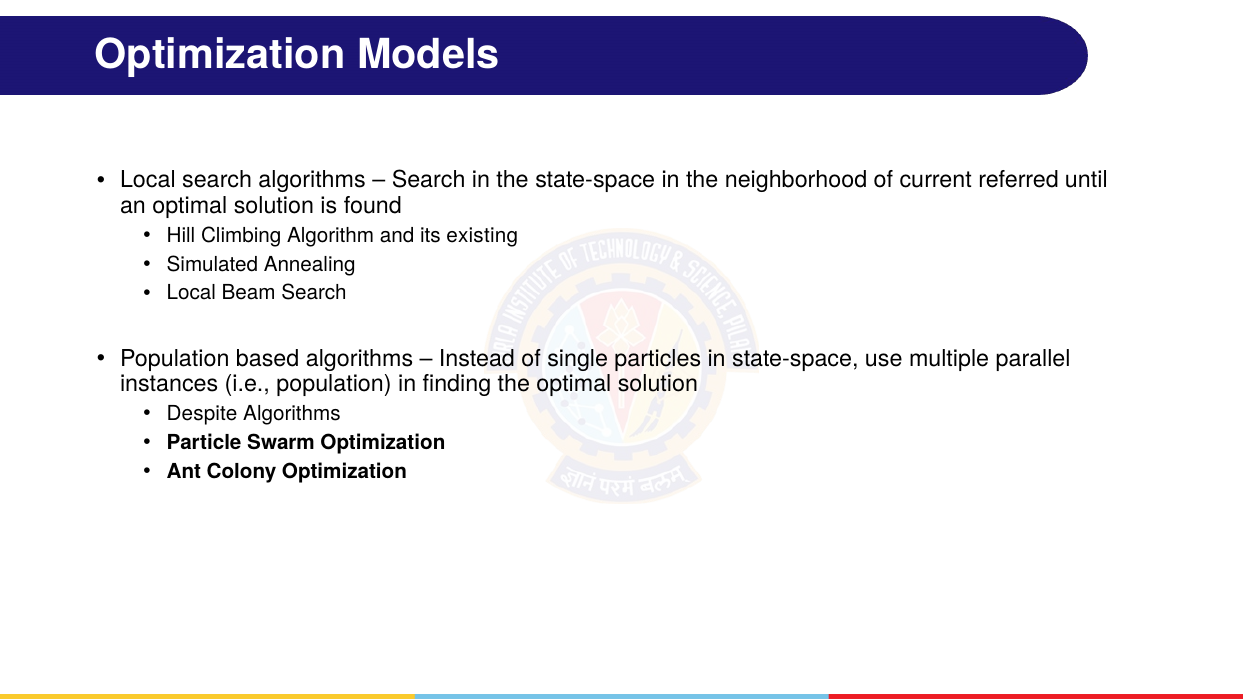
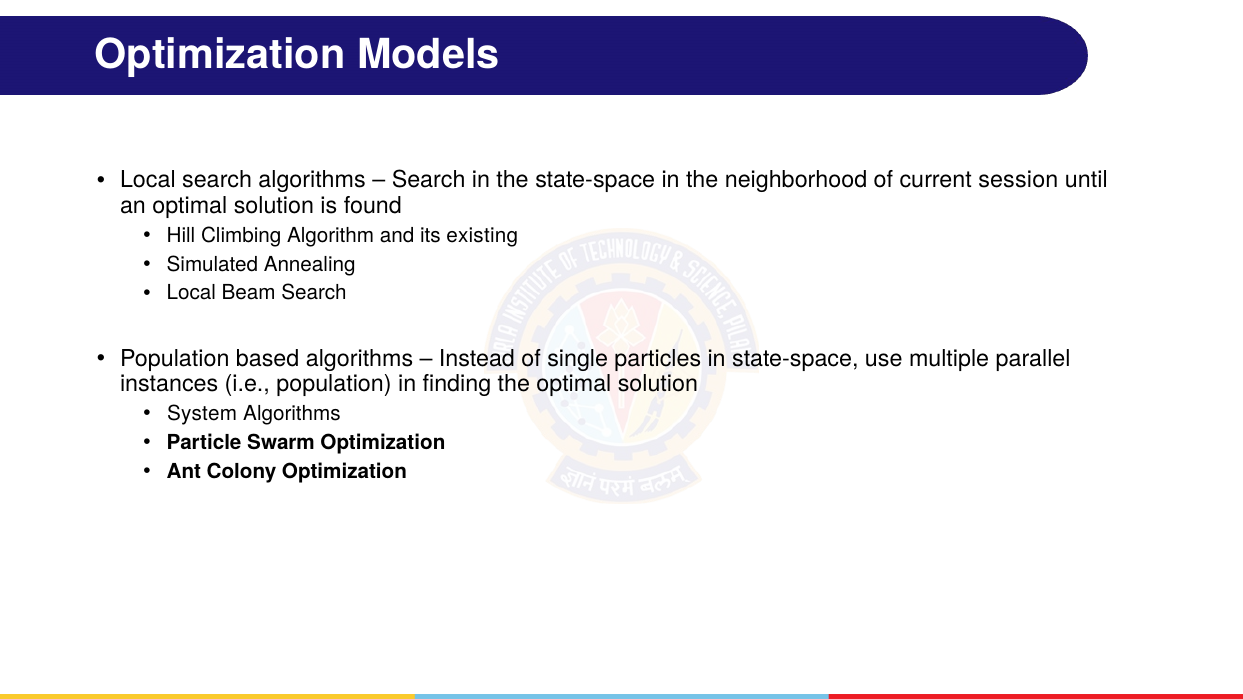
referred: referred -> session
Despite: Despite -> System
